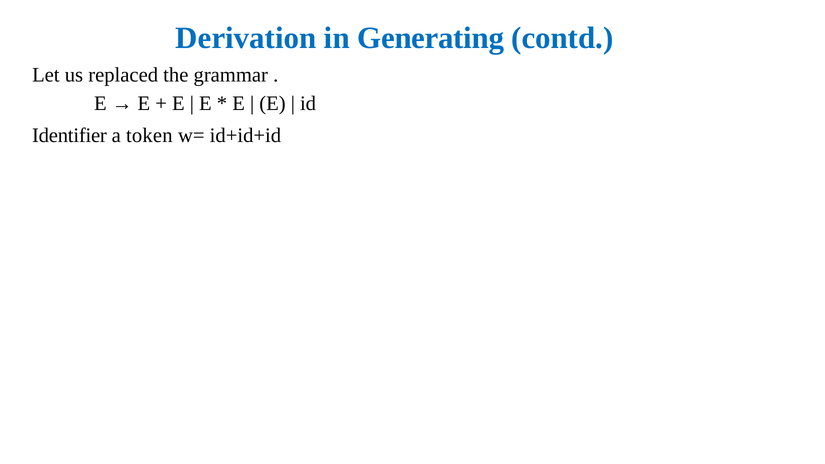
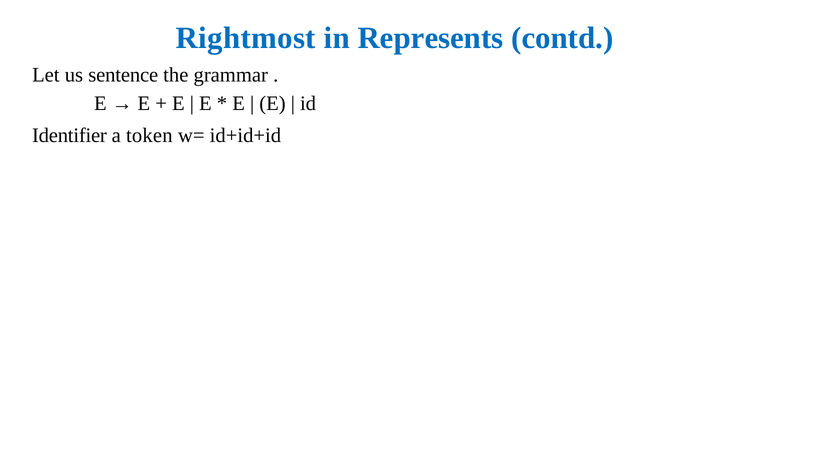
Derivation: Derivation -> Rightmost
Generating: Generating -> Represents
replaced: replaced -> sentence
